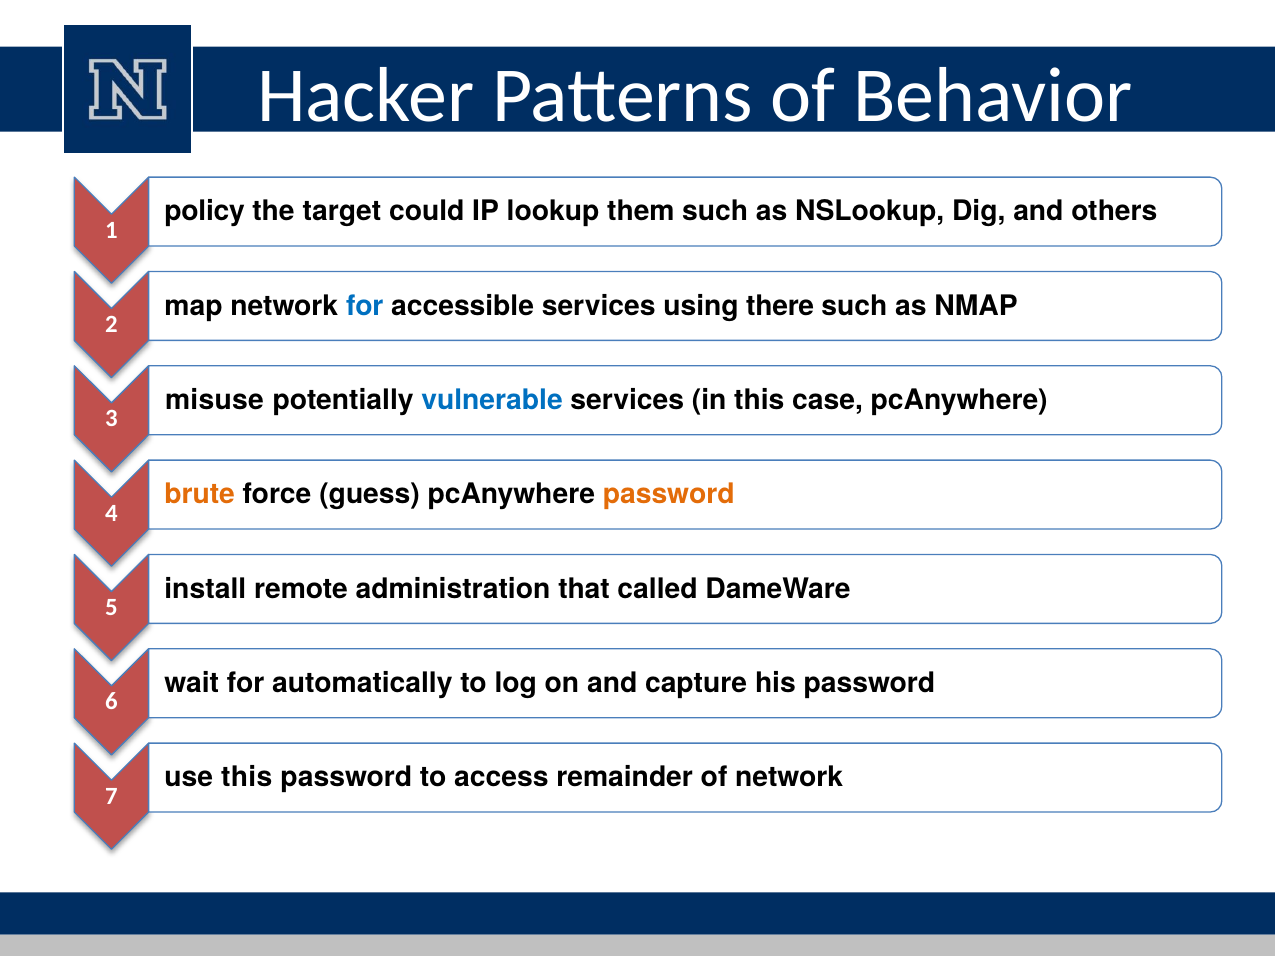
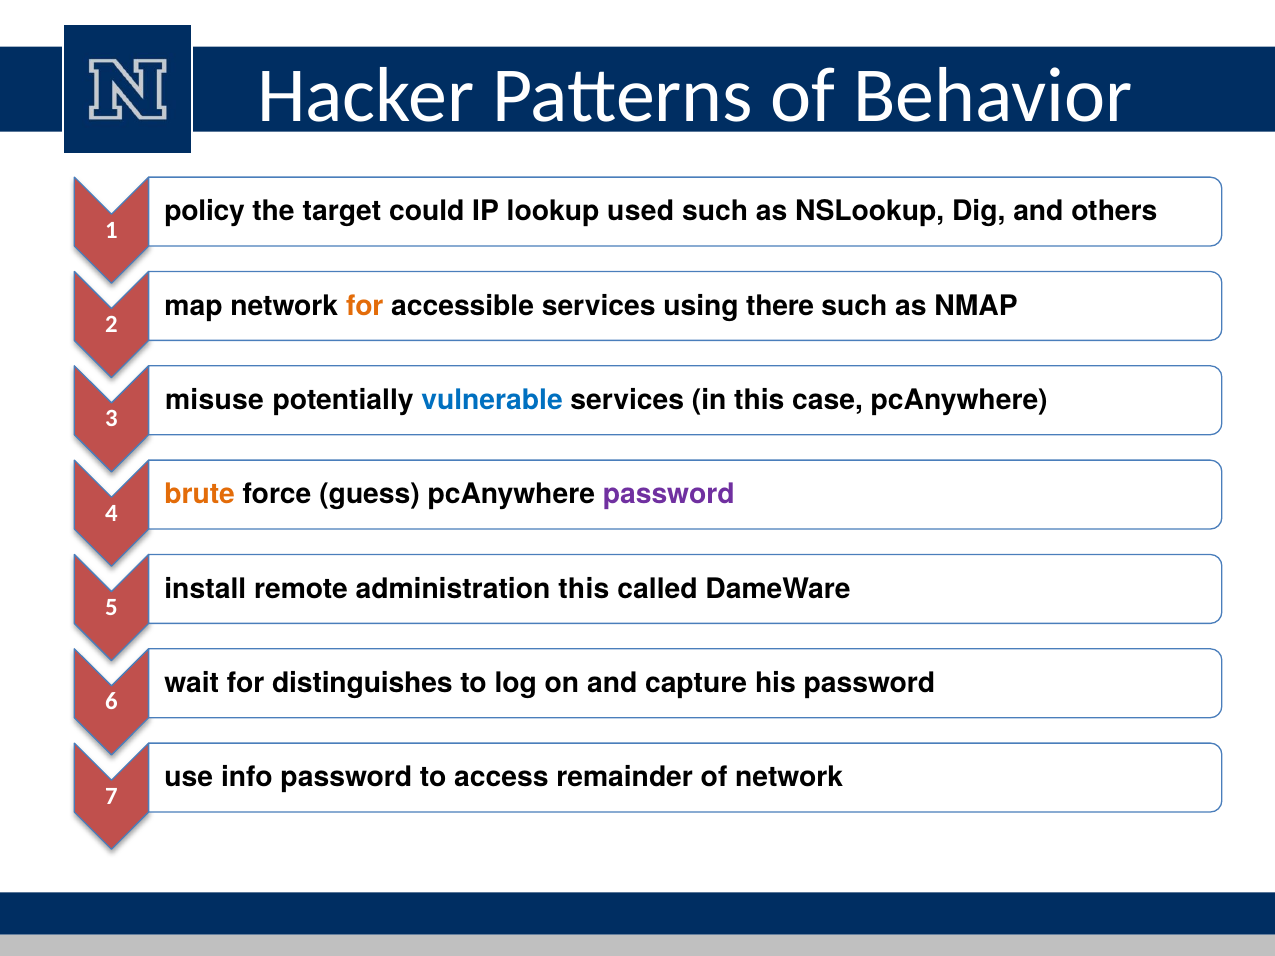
them: them -> used
for at (365, 306) colour: blue -> orange
password at (669, 495) colour: orange -> purple
administration that: that -> this
automatically: automatically -> distinguishes
use this: this -> info
